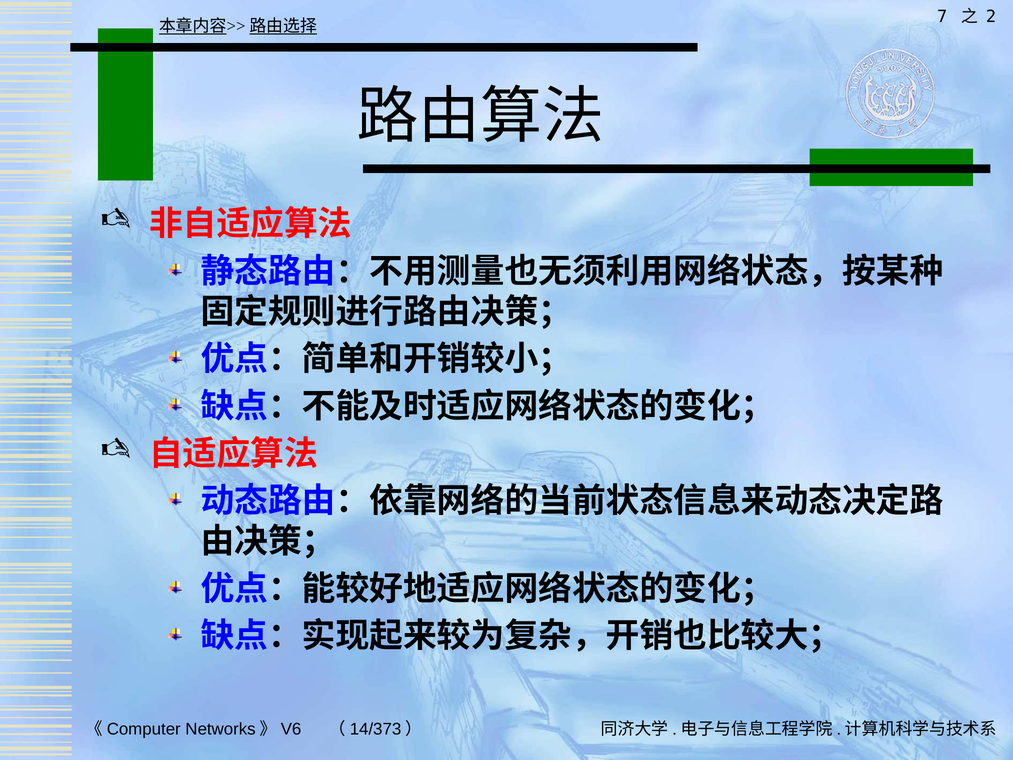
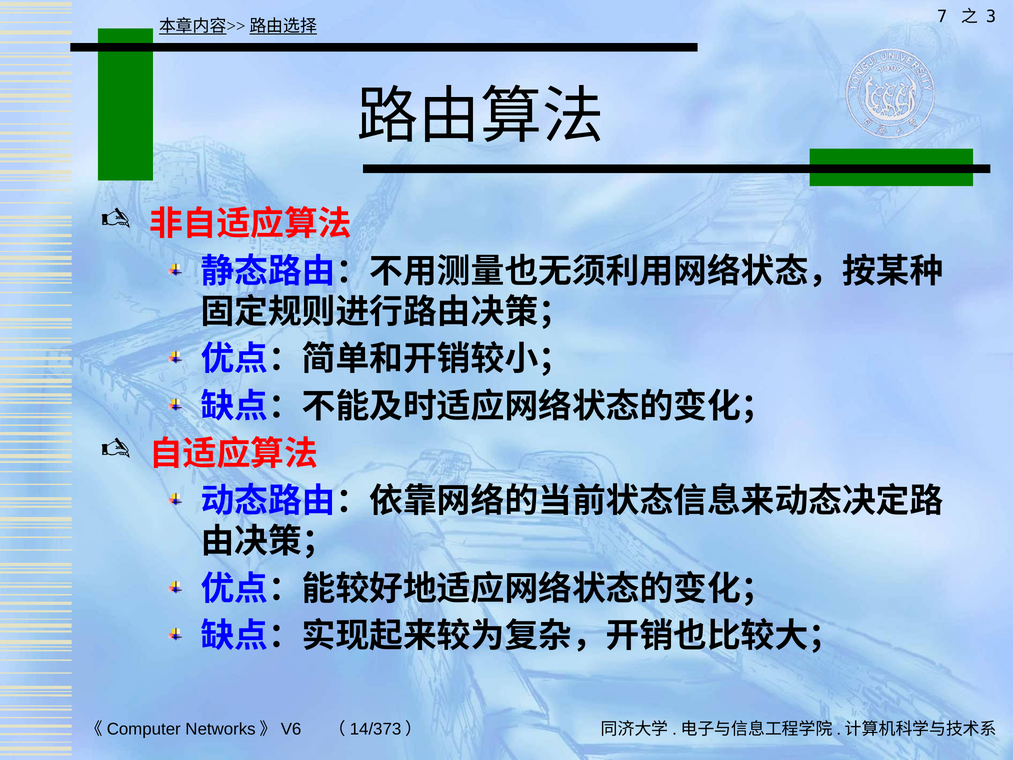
2: 2 -> 3
